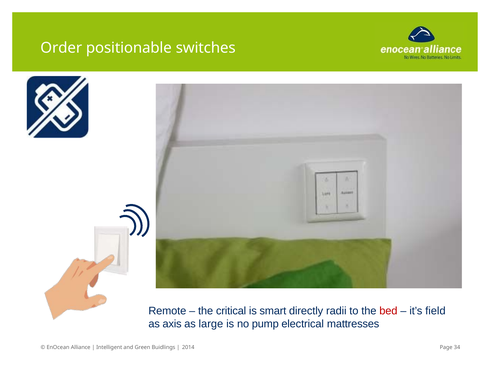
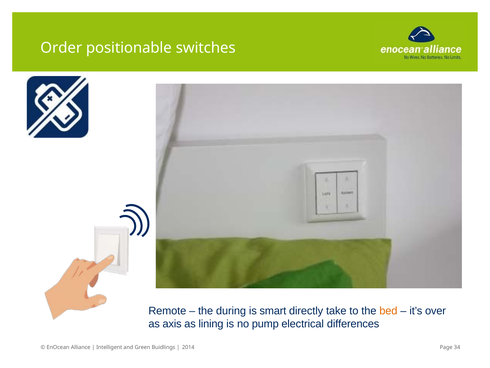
critical: critical -> during
radii: radii -> take
bed colour: red -> orange
field: field -> over
large: large -> lining
mattresses: mattresses -> differences
